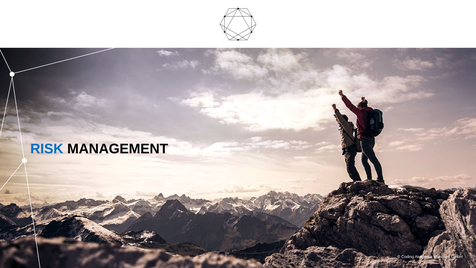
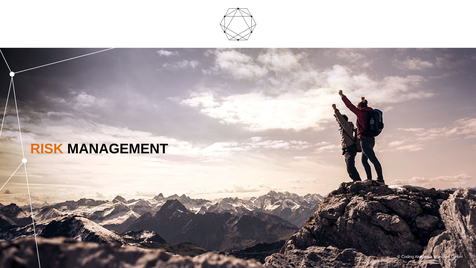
RISK colour: blue -> orange
